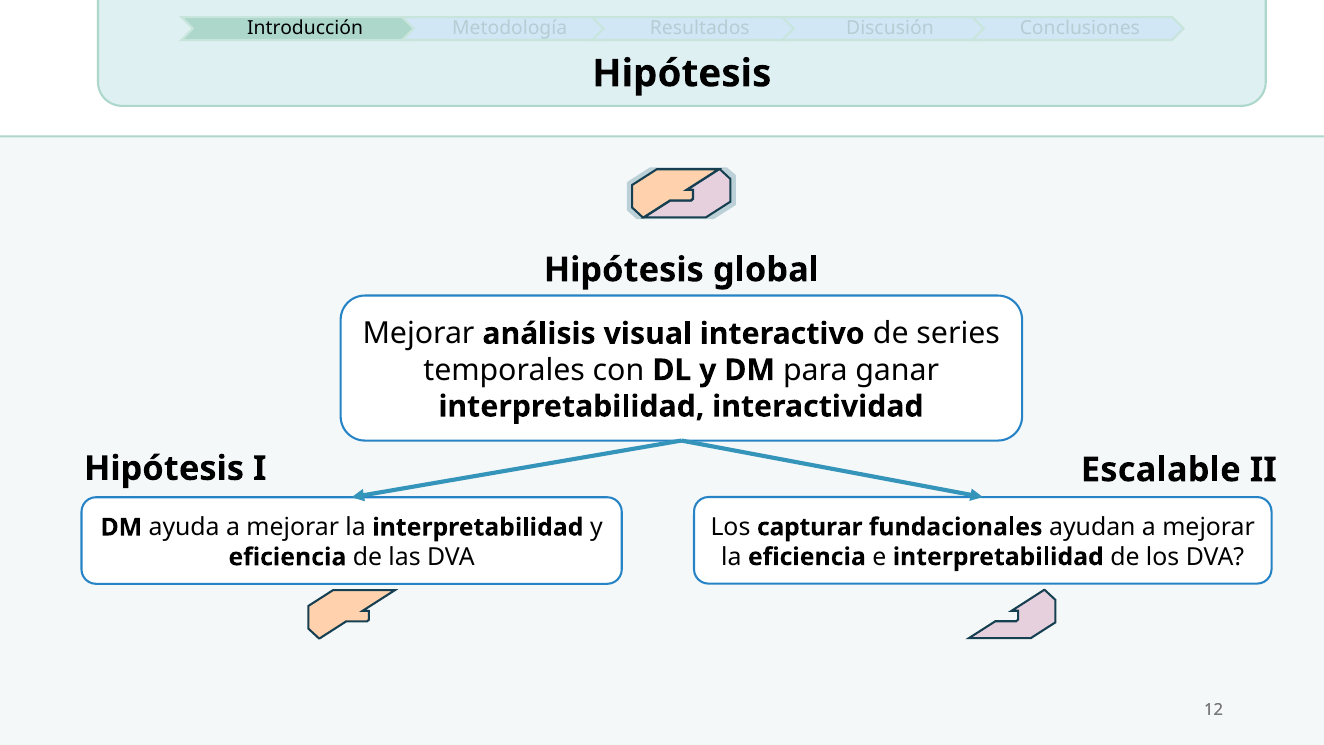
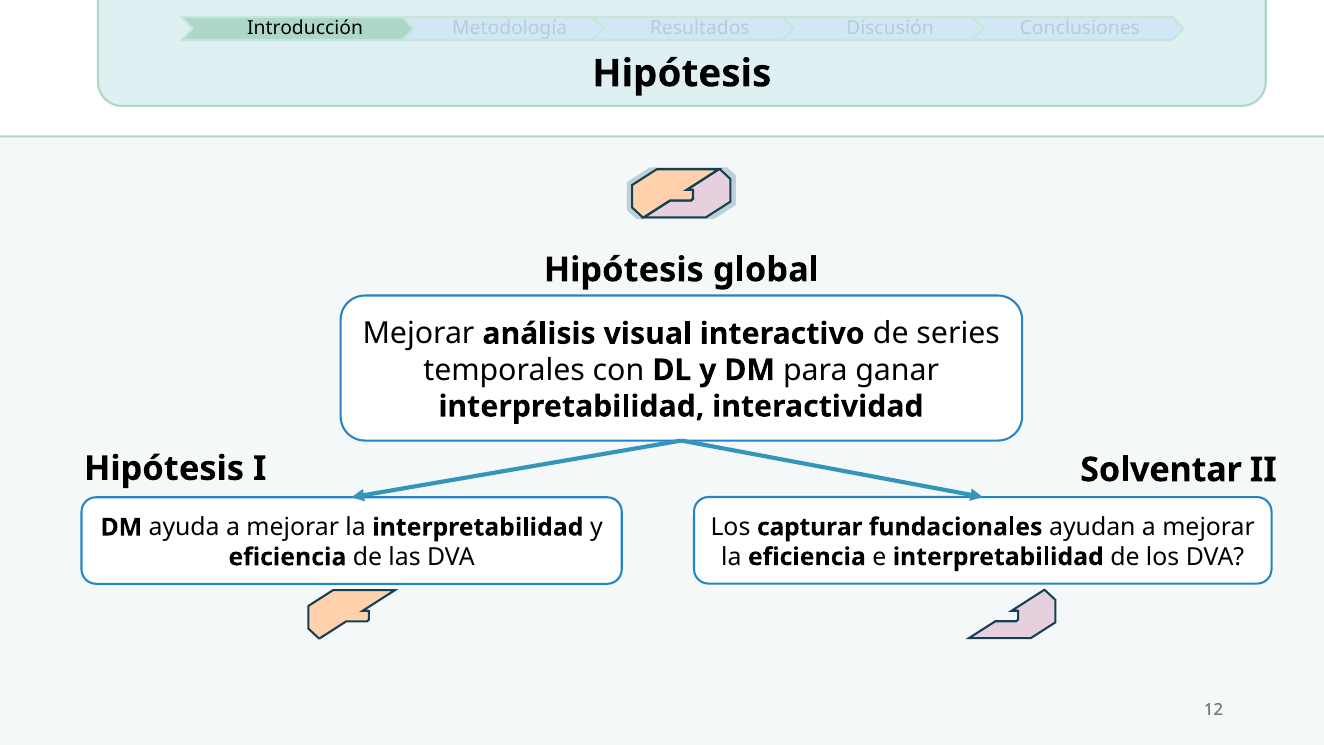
Escalable: Escalable -> Solventar
